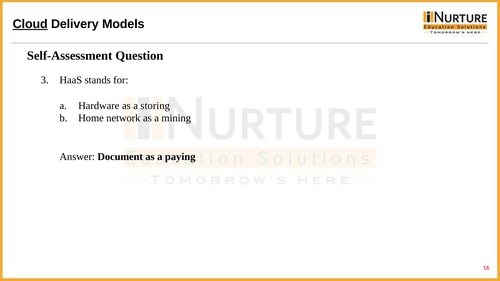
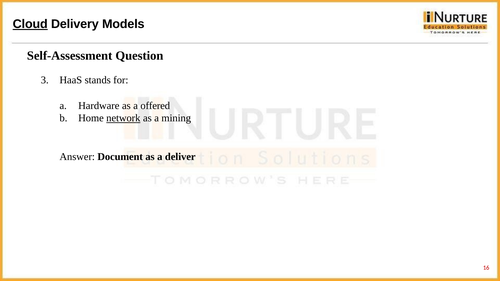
storing: storing -> offered
network underline: none -> present
paying: paying -> deliver
